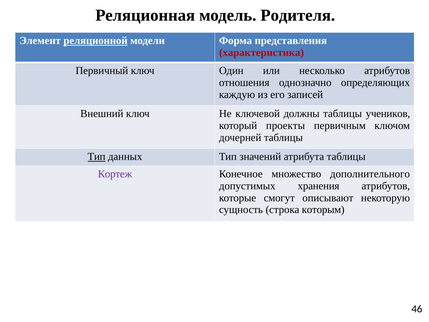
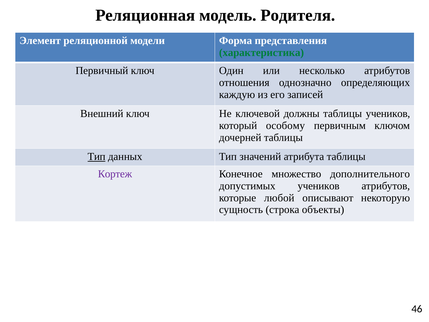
реляционной underline: present -> none
характеристика colour: red -> green
проекты: проекты -> особому
допустимых хранения: хранения -> учеников
смогут: смогут -> любой
которым: которым -> объекты
